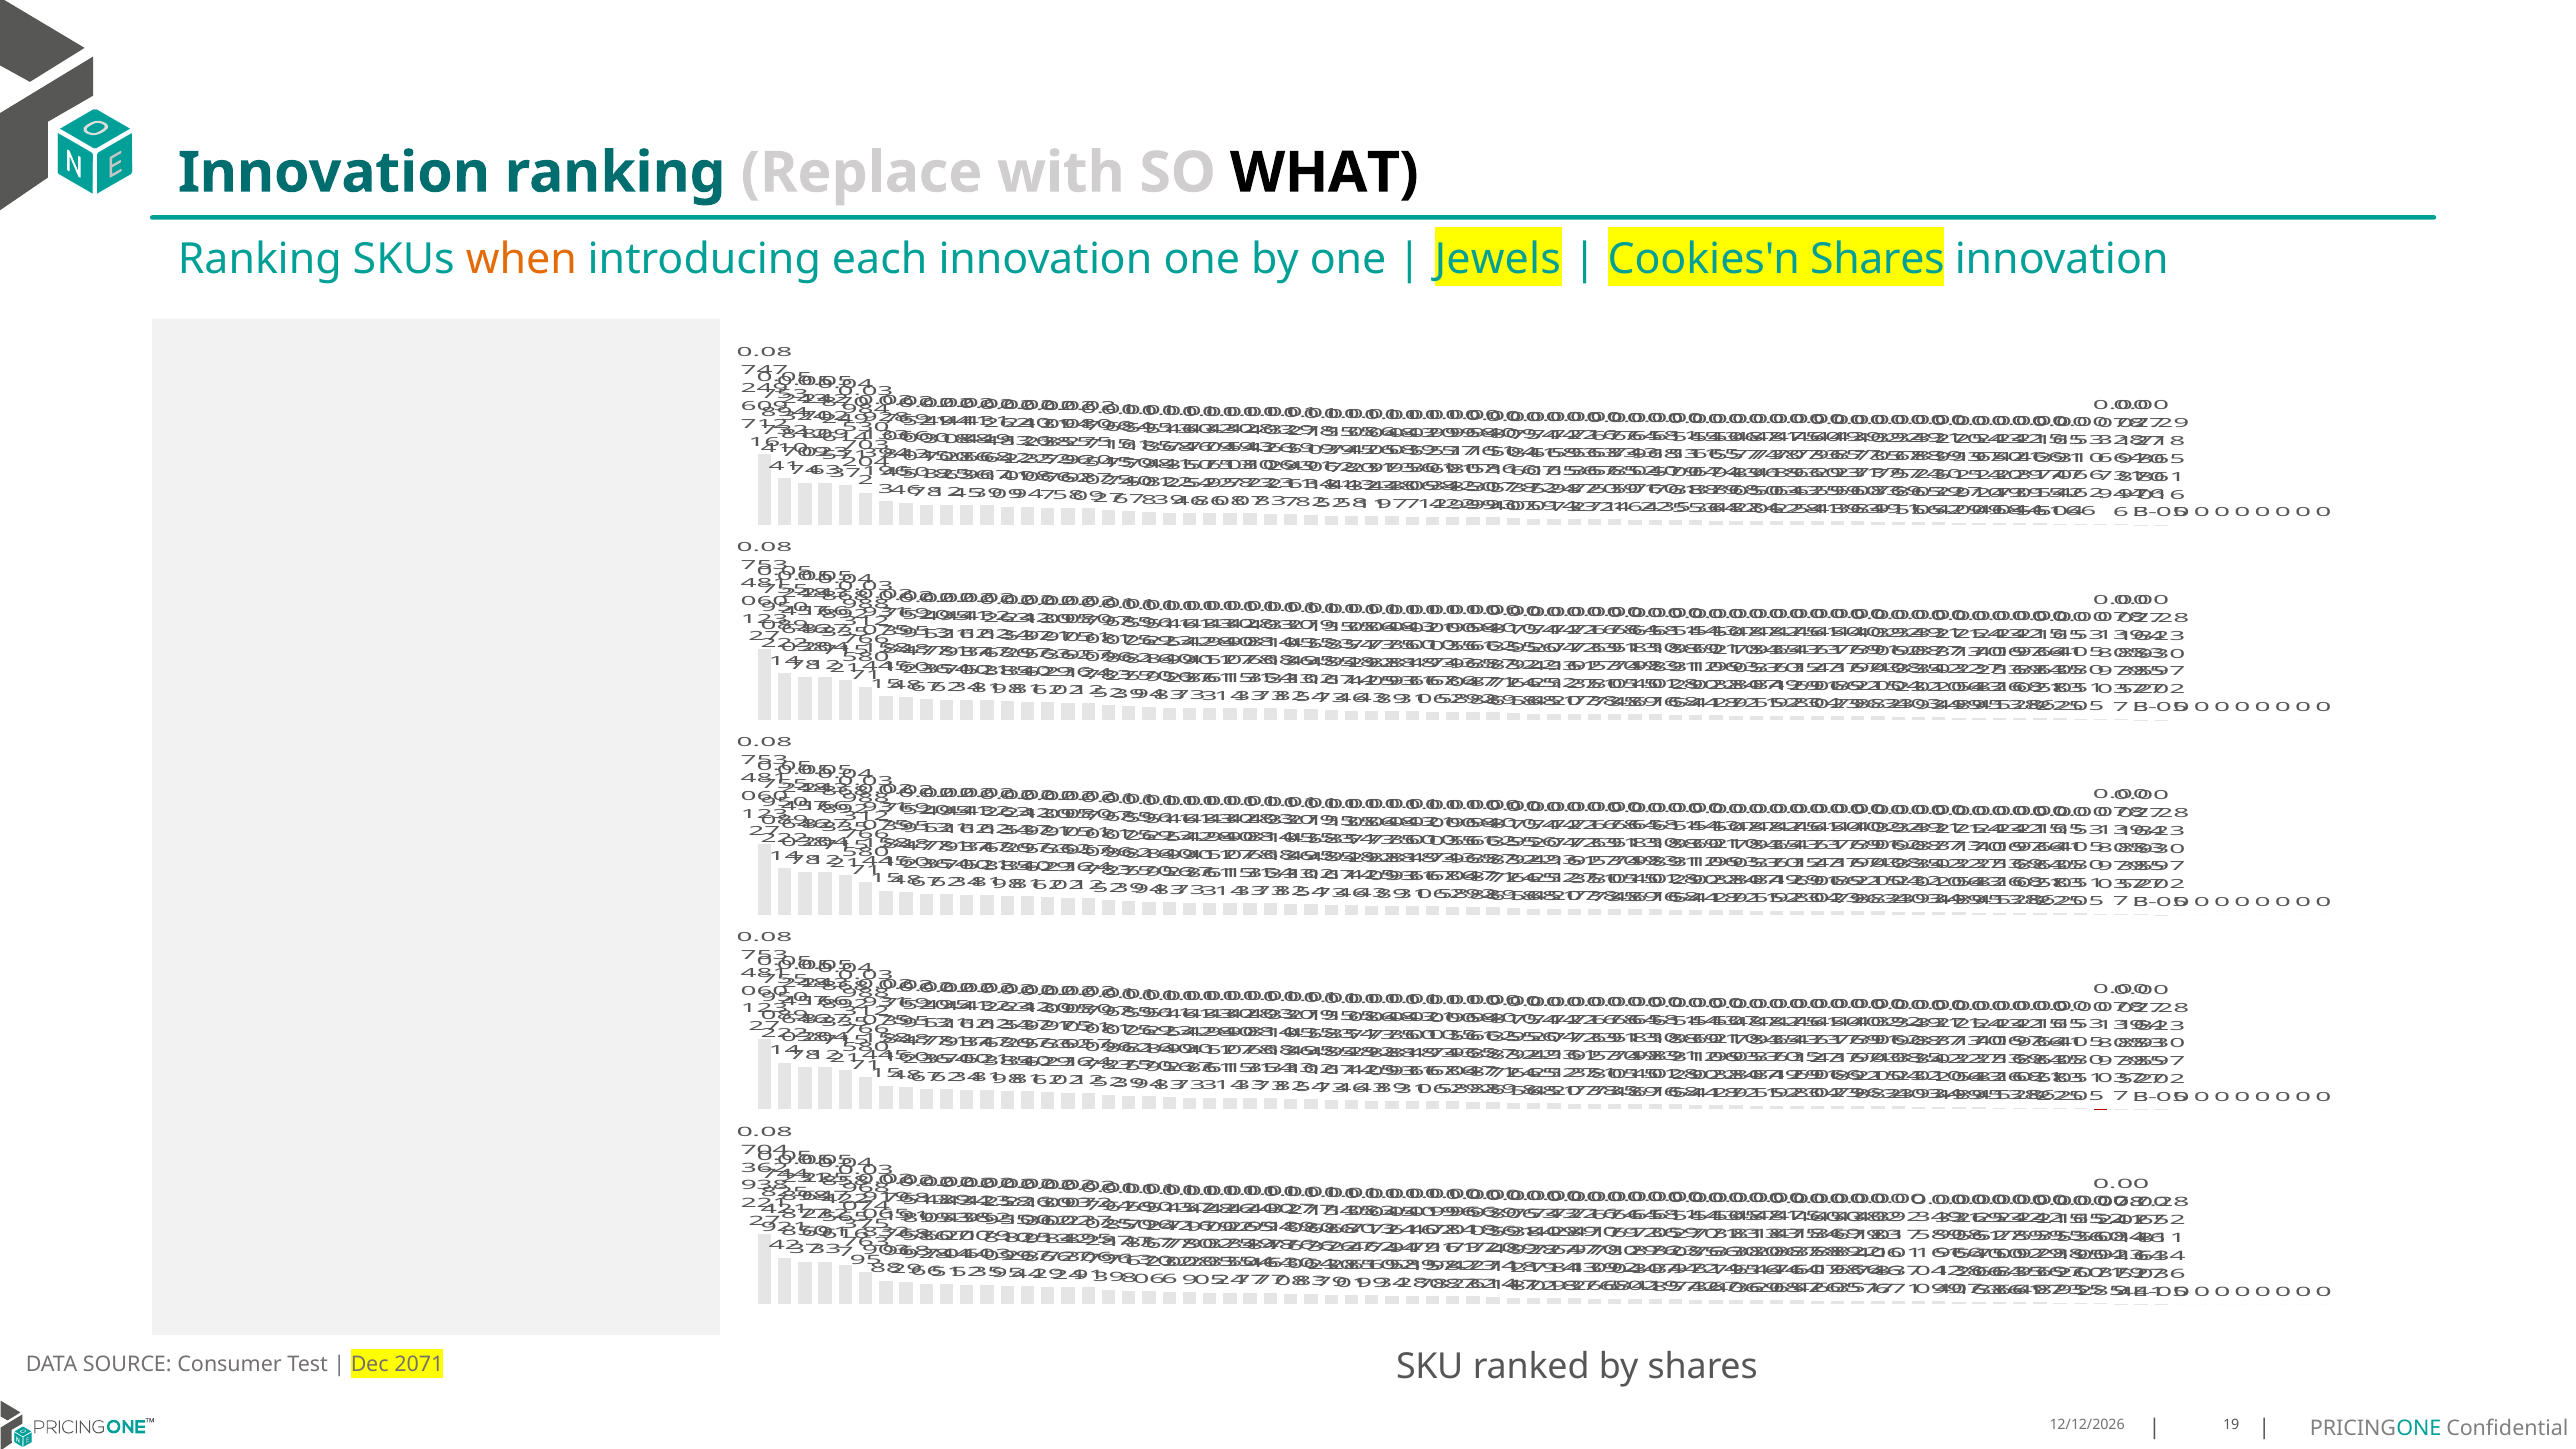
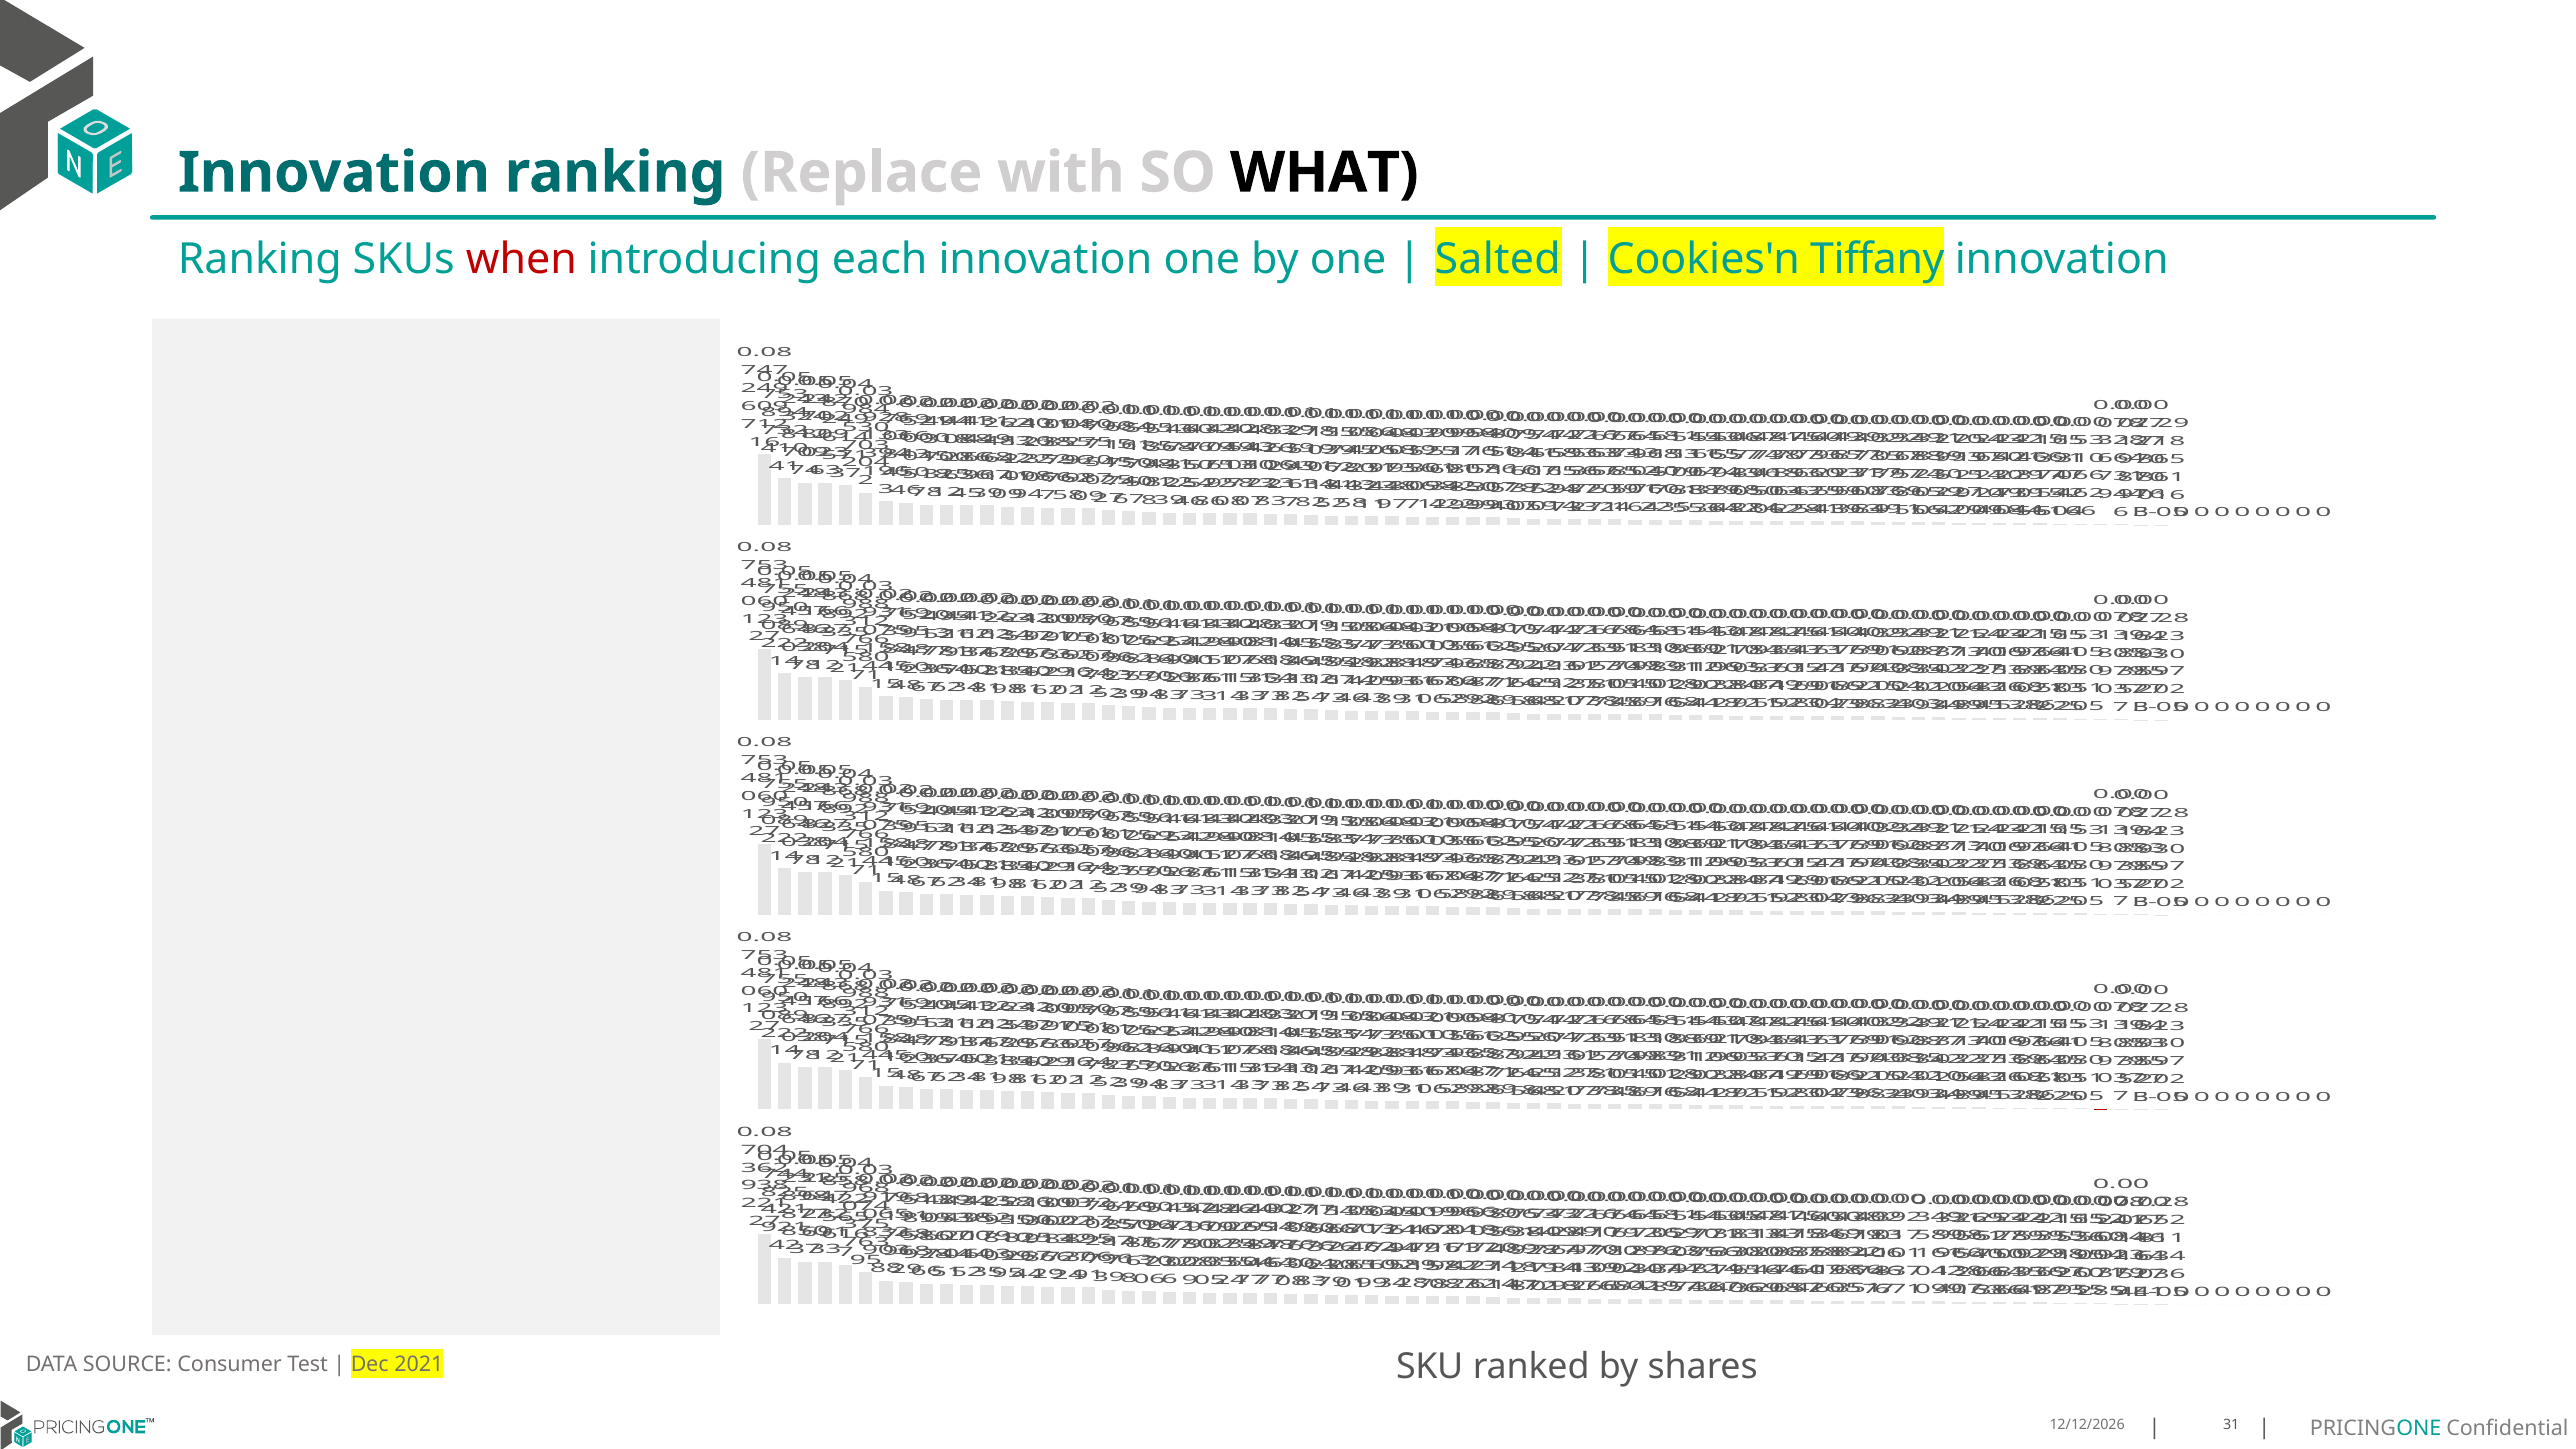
when colour: orange -> red
Jewels: Jewels -> Salted
Cookies'n Shares: Shares -> Tiffany
2071: 2071 -> 2021
19 at (2231, 1425): 19 -> 31
